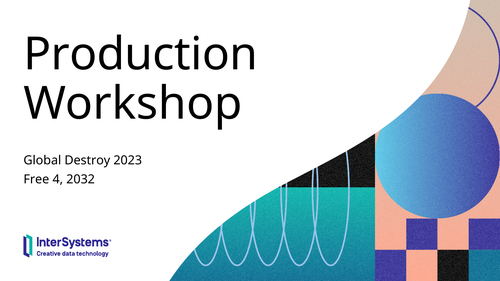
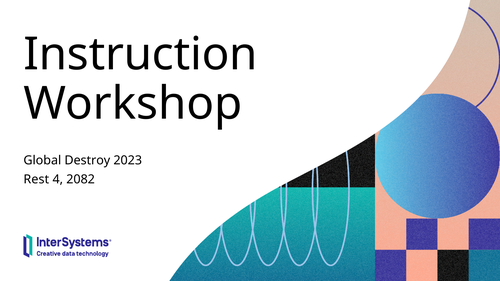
Production: Production -> Instruction
Free: Free -> Rest
2032: 2032 -> 2082
